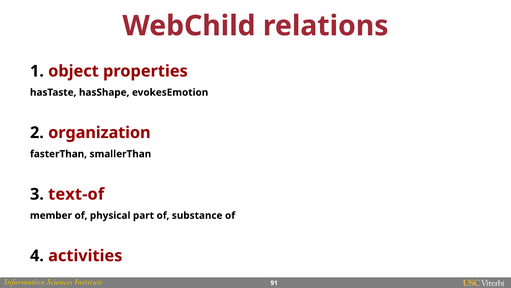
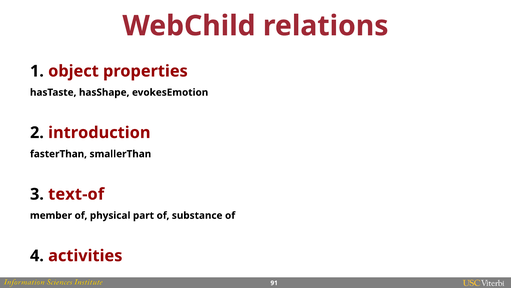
organization: organization -> introduction
